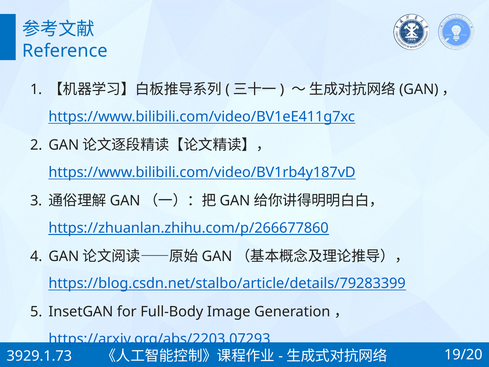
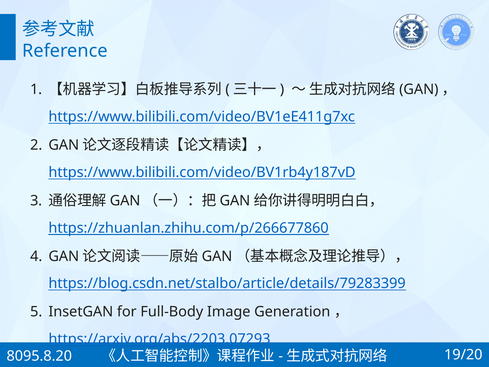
3929.1.73: 3929.1.73 -> 8095.8.20
